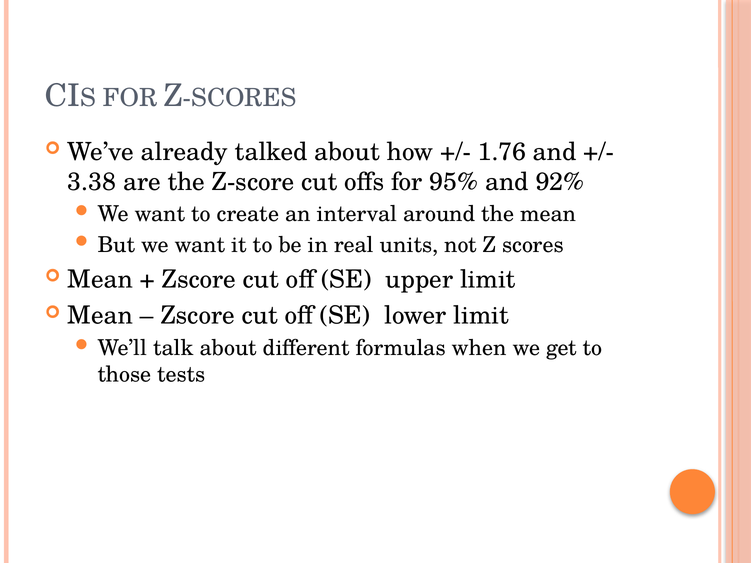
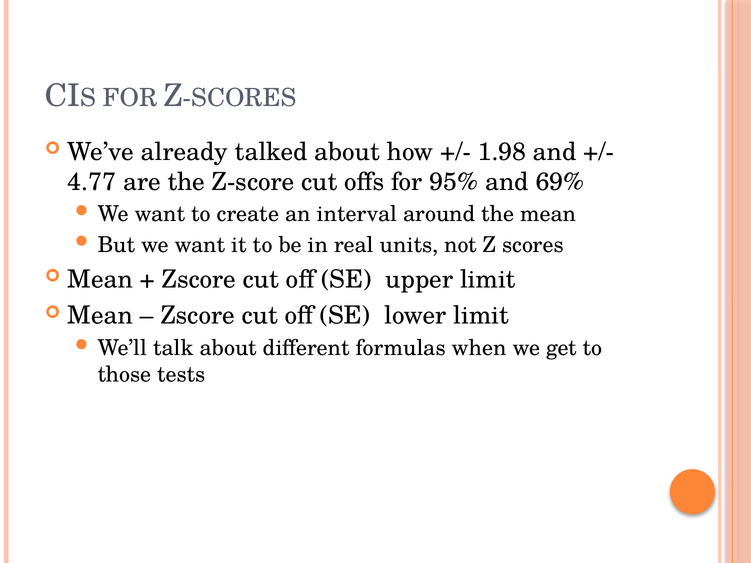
1.76: 1.76 -> 1.98
3.38: 3.38 -> 4.77
92%: 92% -> 69%
